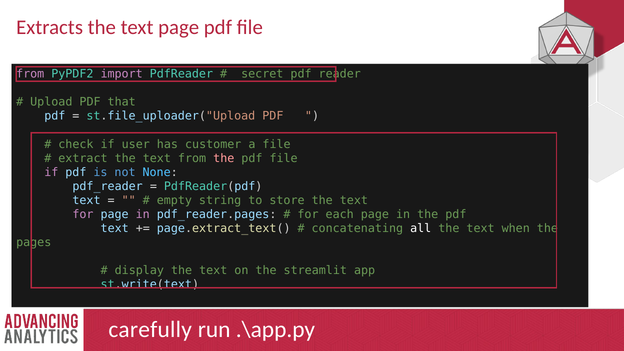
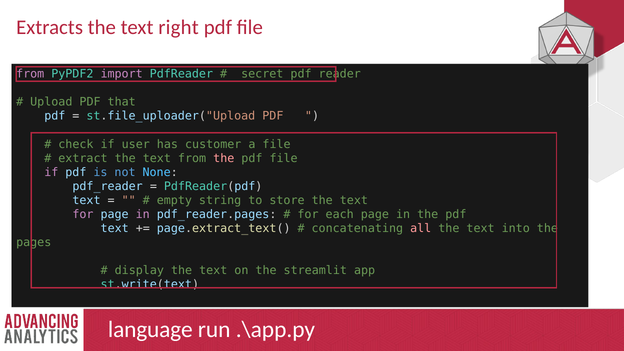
text page: page -> right
all colour: white -> pink
when: when -> into
carefully: carefully -> language
